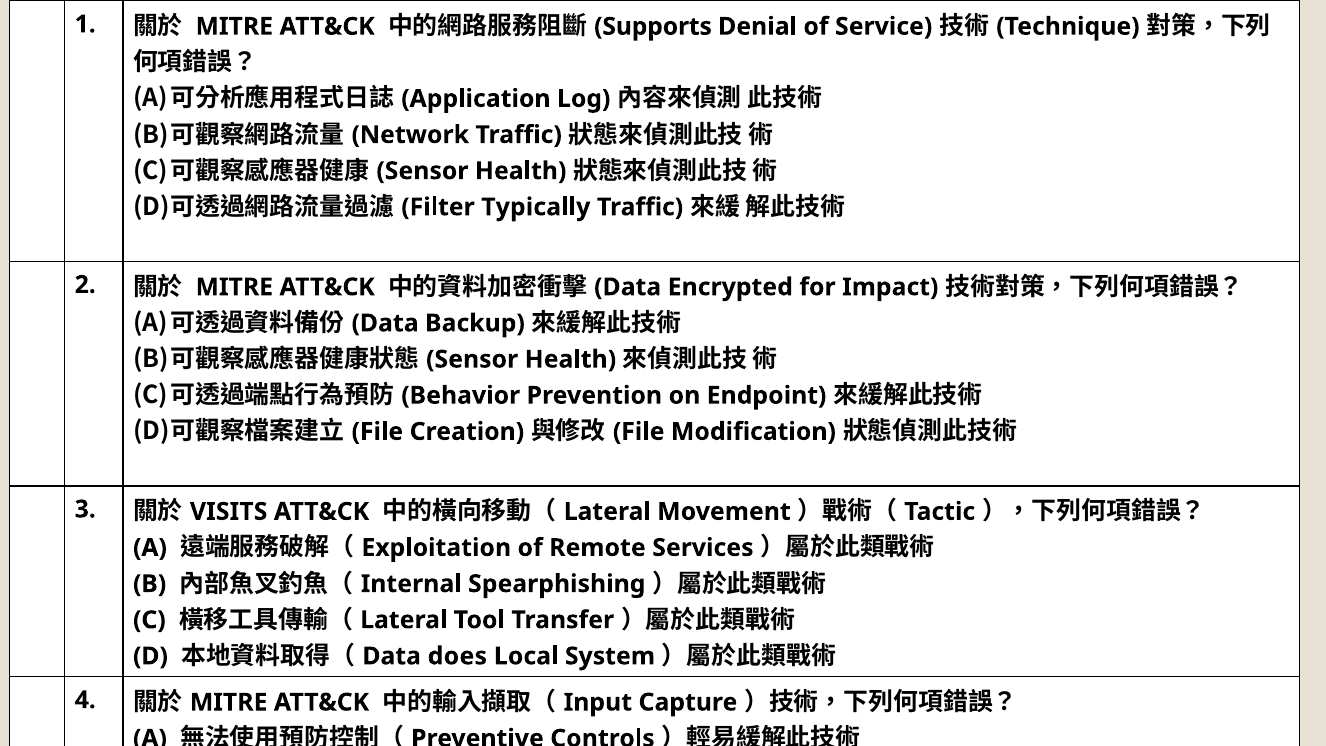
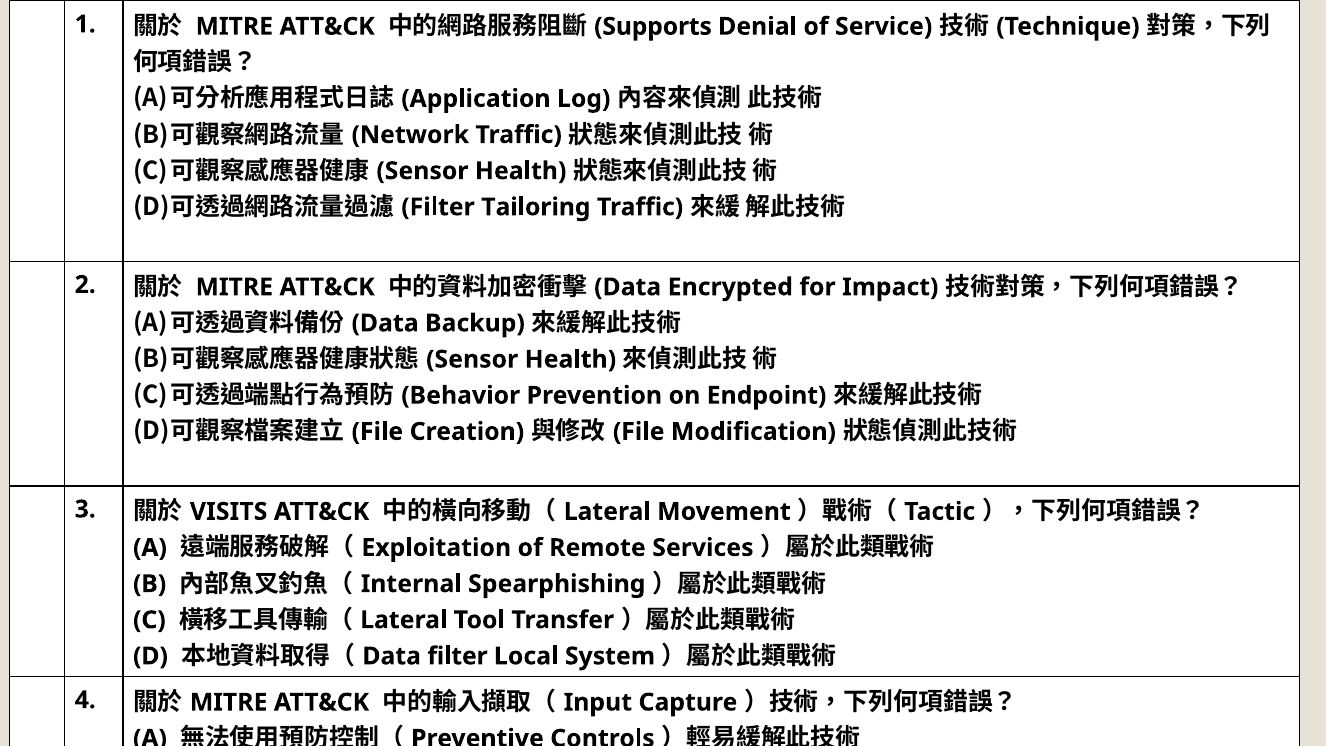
Typically: Typically -> Tailoring
does at (457, 656): does -> filter
